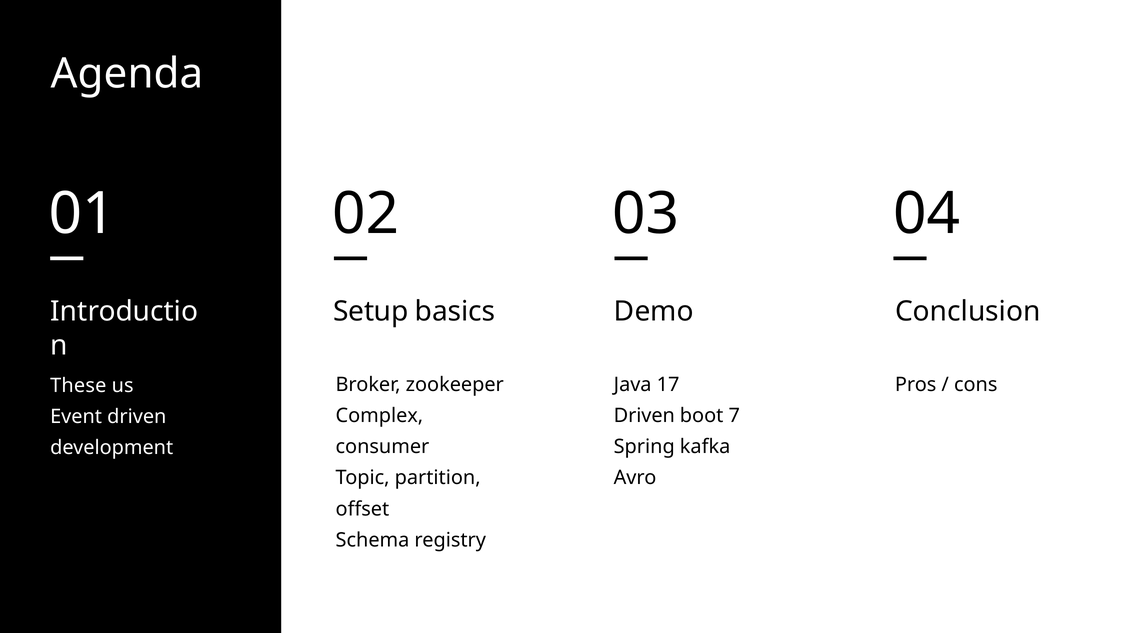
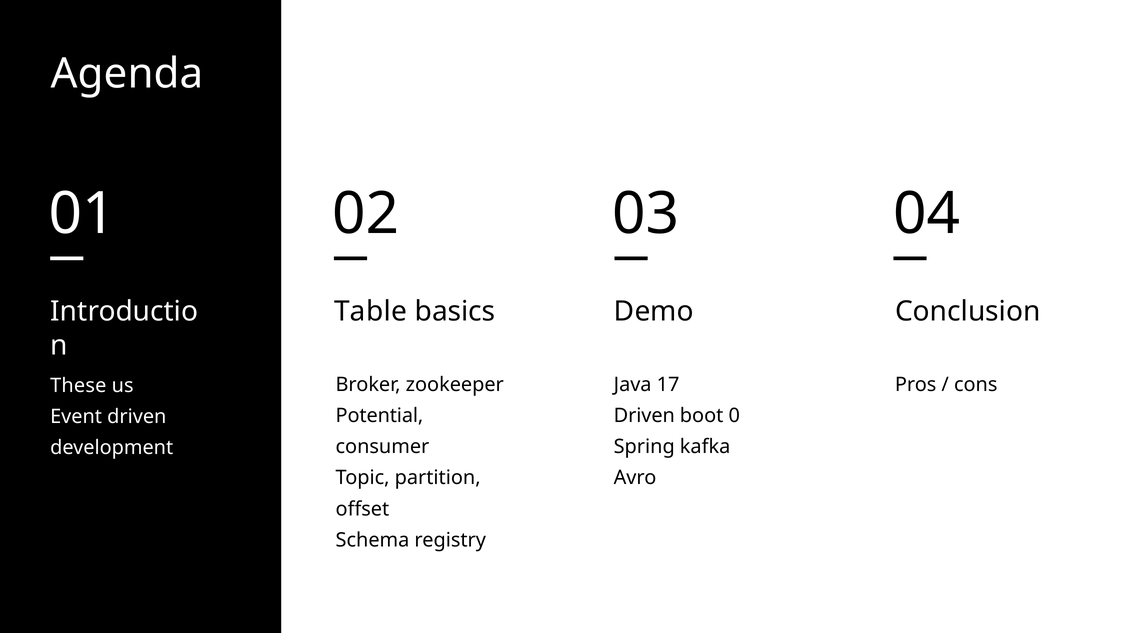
Setup: Setup -> Table
Complex: Complex -> Potential
7: 7 -> 0
